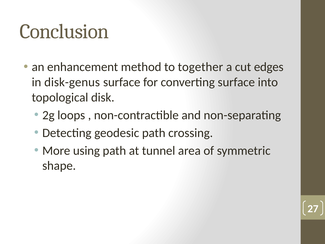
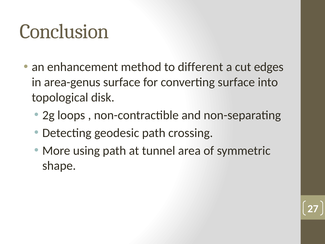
together: together -> different
disk-genus: disk-genus -> area-genus
